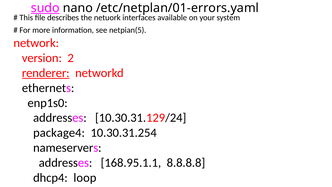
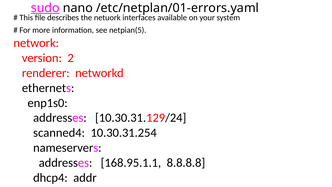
renderer underline: present -> none
package4: package4 -> scanned4
loop: loop -> addr
